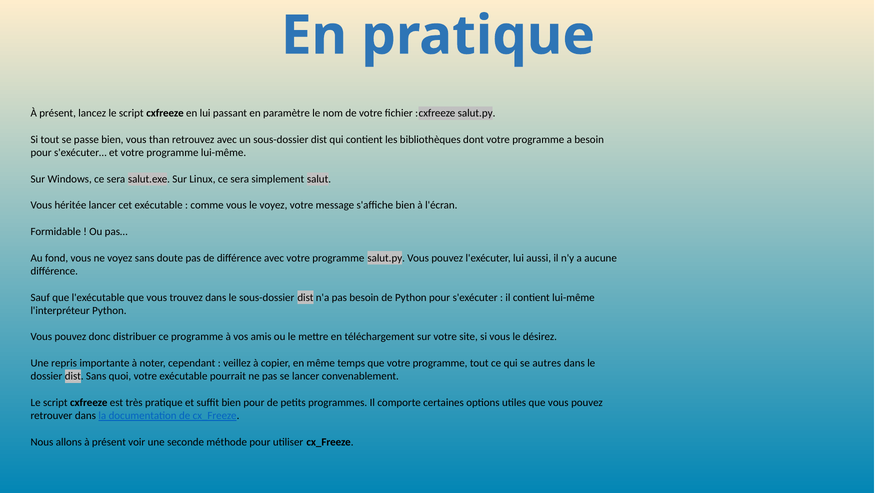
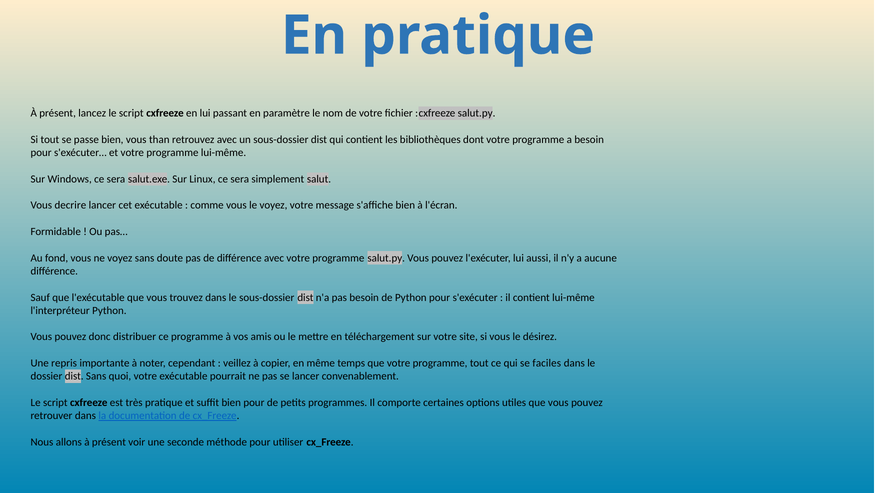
héritée: héritée -> decrire
autres: autres -> faciles
